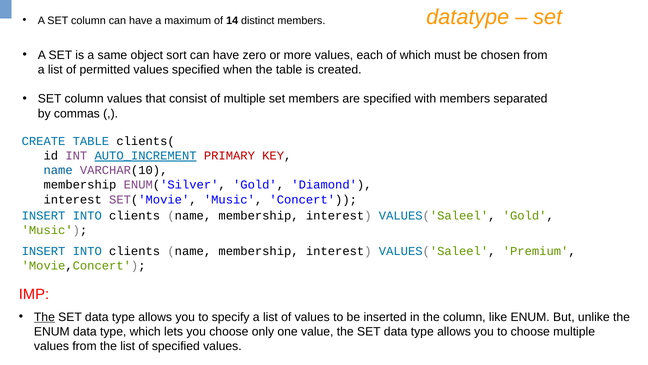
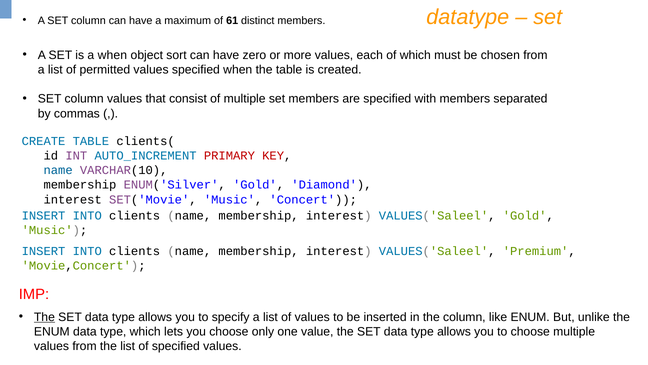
14: 14 -> 61
a same: same -> when
AUTO_INCREMENT underline: present -> none
